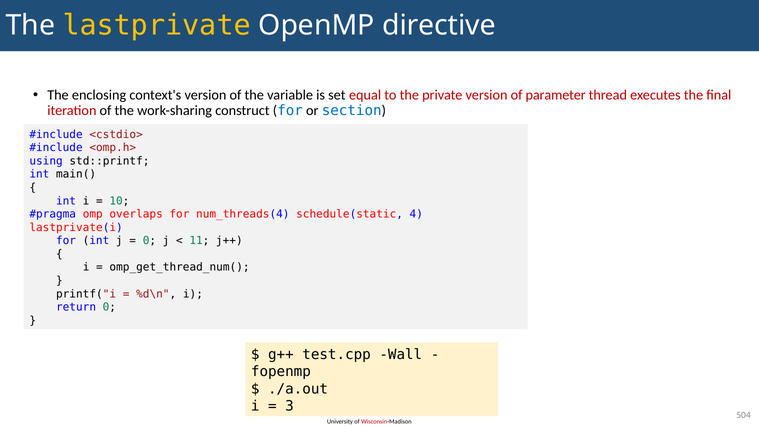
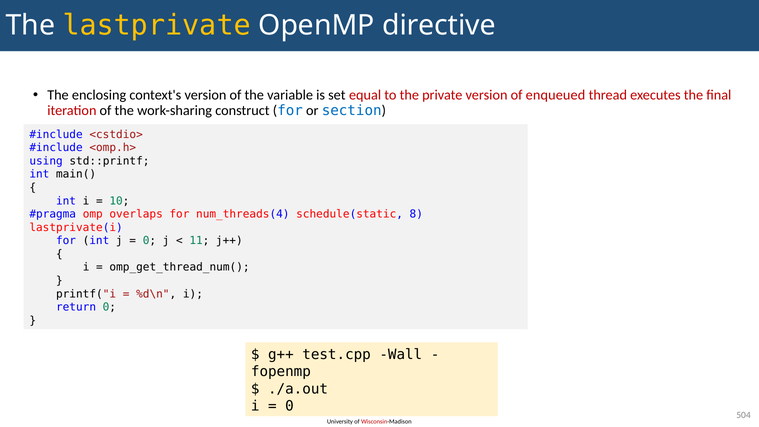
parameter: parameter -> enqueued
4: 4 -> 8
3 at (289, 406): 3 -> 0
